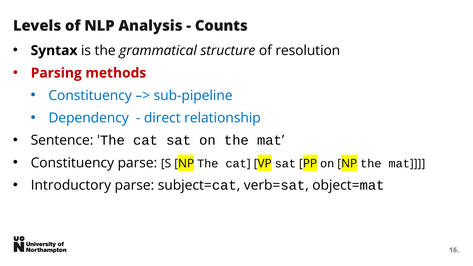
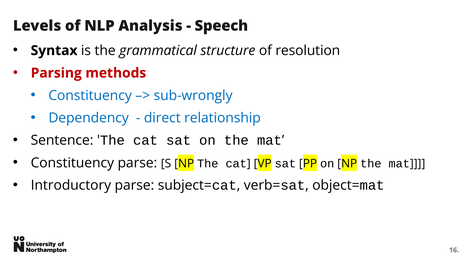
Counts: Counts -> Speech
sub-pipeline: sub-pipeline -> sub-wrongly
